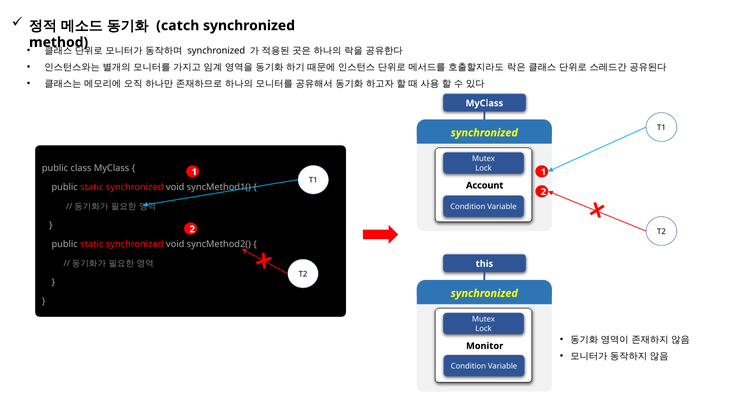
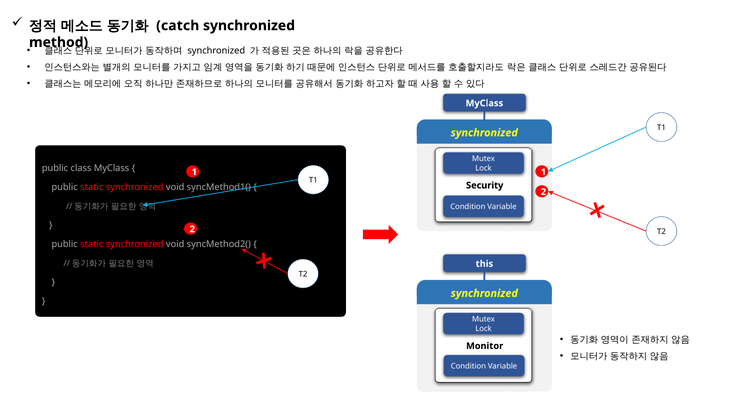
Account: Account -> Security
